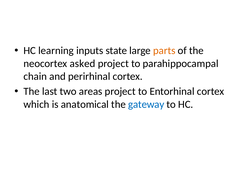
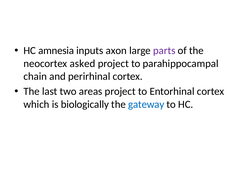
learning: learning -> amnesia
state: state -> axon
parts colour: orange -> purple
anatomical: anatomical -> biologically
